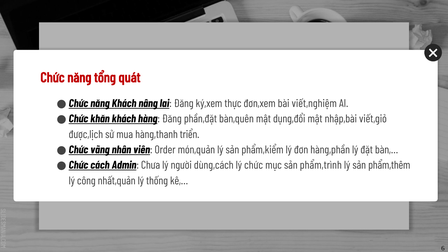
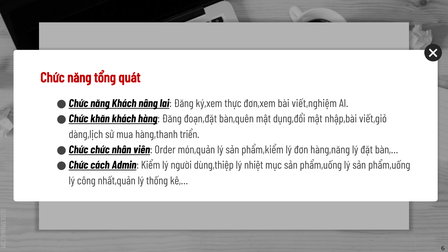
phần,đặt: phần,đặt -> đoạn,đặt
được,lịch: được,lịch -> dàng,lịch
vãng at (100, 150): vãng -> chức
hàng,phần: hàng,phần -> hàng,năng
Chưa: Chưa -> Kiểm
dùng,cách: dùng,cách -> dùng,thiệp
lý chức: chức -> nhiệt
mục sản phẩm,trình: phẩm,trình -> phẩm,uống
lý sản phẩm,thêm: phẩm,thêm -> phẩm,uống
